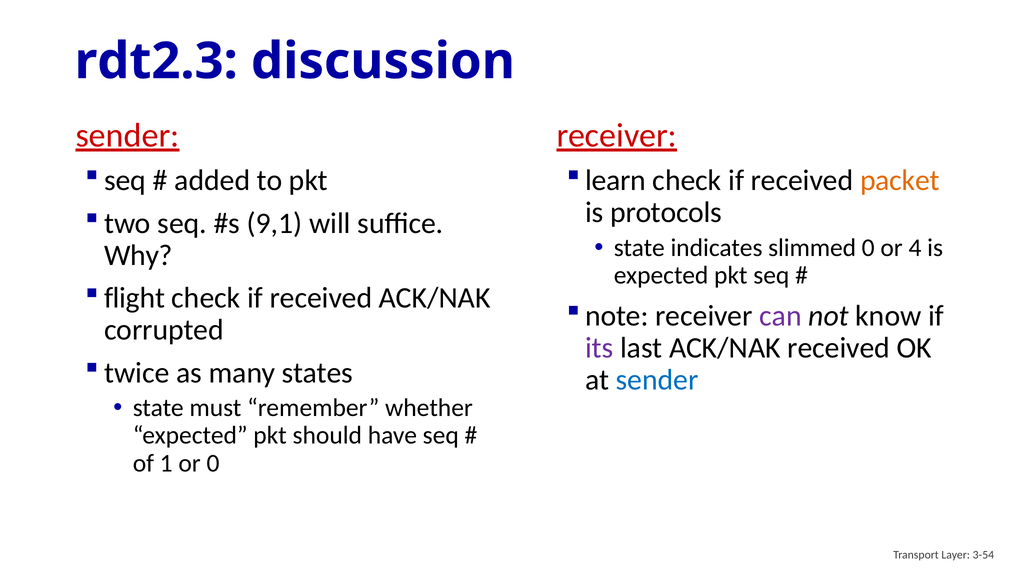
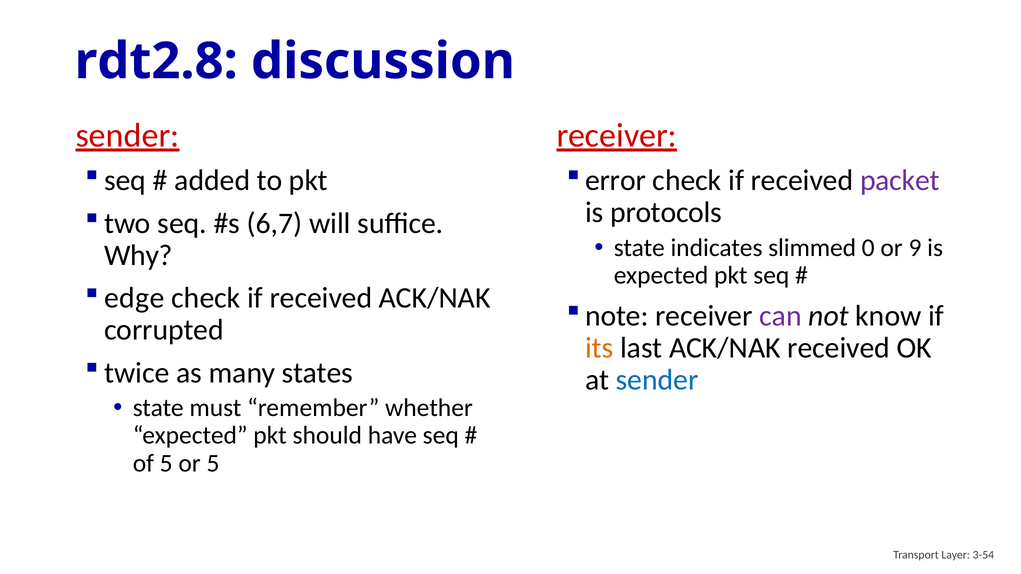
rdt2.3: rdt2.3 -> rdt2.8
learn: learn -> error
packet colour: orange -> purple
9,1: 9,1 -> 6,7
4: 4 -> 9
flight: flight -> edge
its colour: purple -> orange
of 1: 1 -> 5
or 0: 0 -> 5
